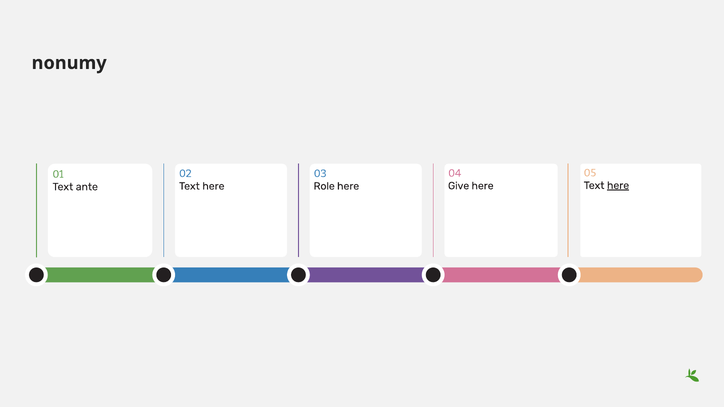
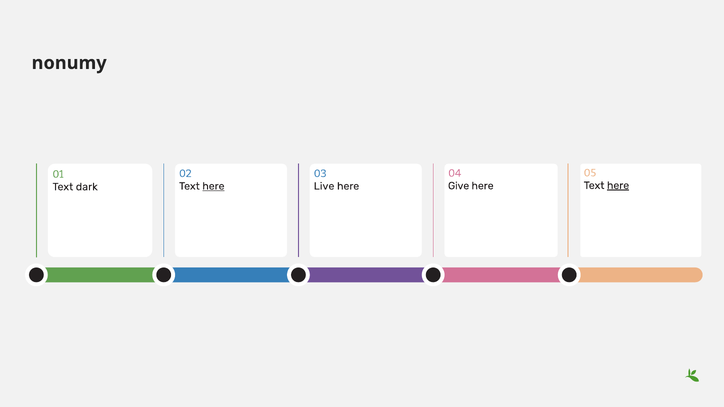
here at (213, 186) underline: none -> present
Role: Role -> Live
ante: ante -> dark
